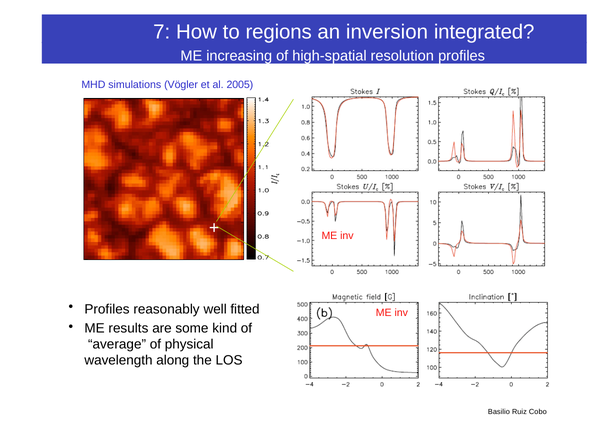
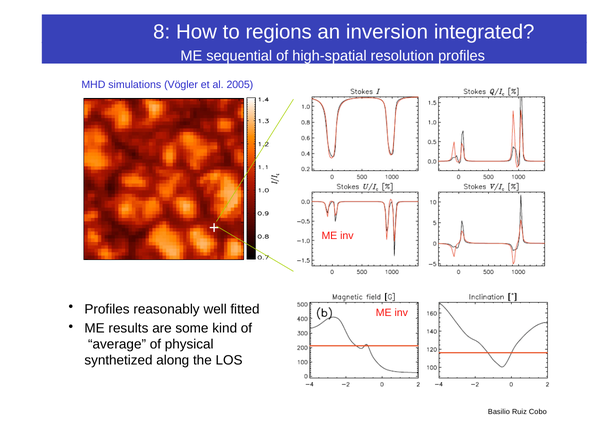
7: 7 -> 8
increasing: increasing -> sequential
wavelength: wavelength -> synthetized
